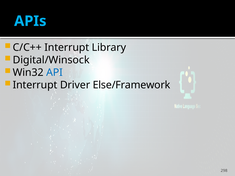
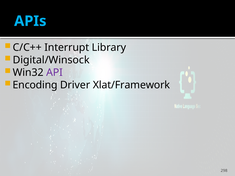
API colour: blue -> purple
Interrupt at (35, 85): Interrupt -> Encoding
Else/Framework: Else/Framework -> Xlat/Framework
